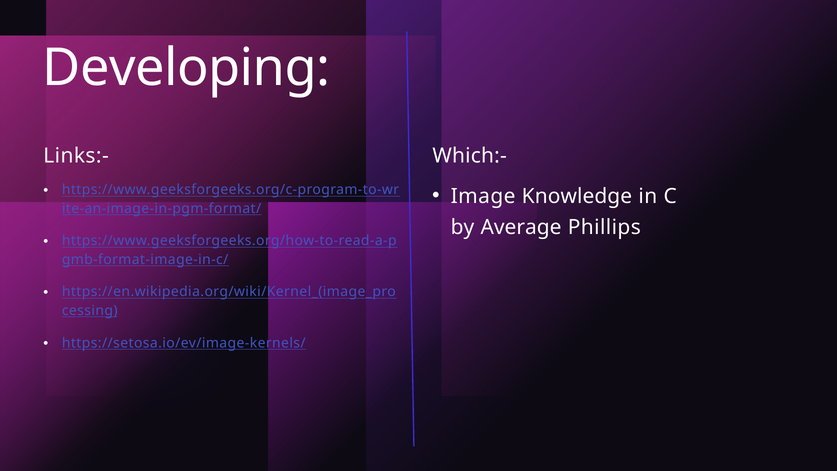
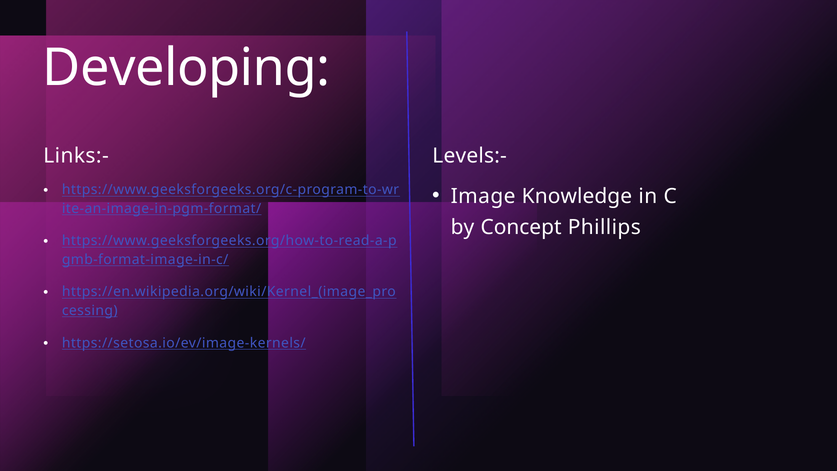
Which:-: Which:- -> Levels:-
Average: Average -> Concept
